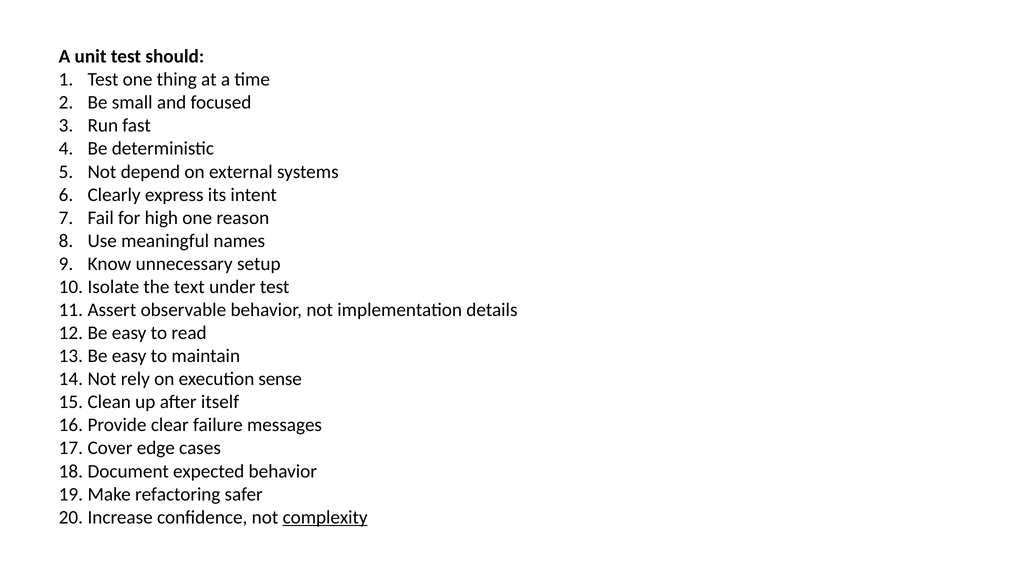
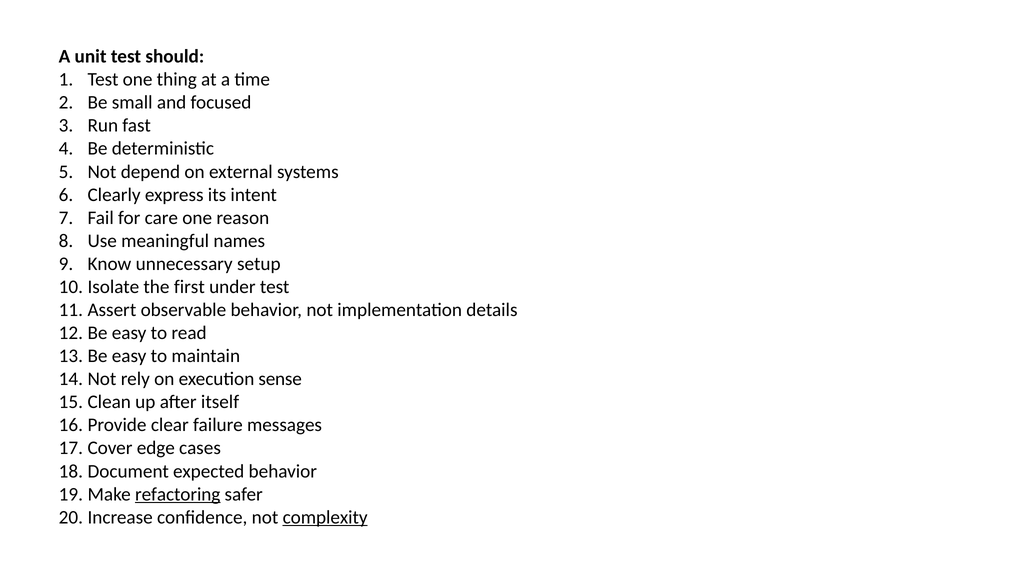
high: high -> care
text: text -> first
refactoring underline: none -> present
